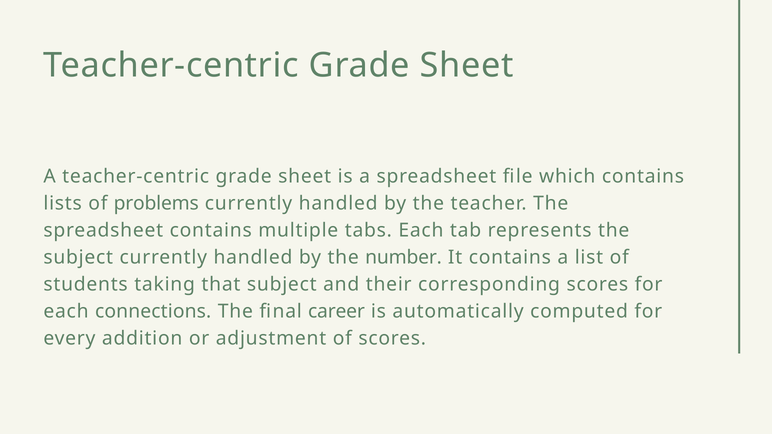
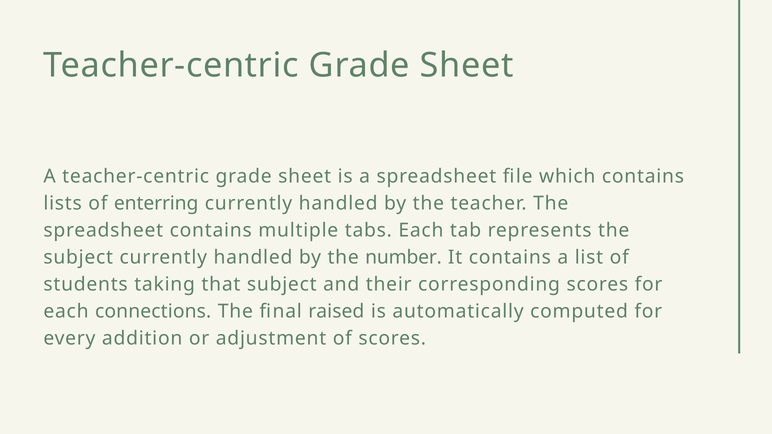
problems: problems -> enterring
career: career -> raised
